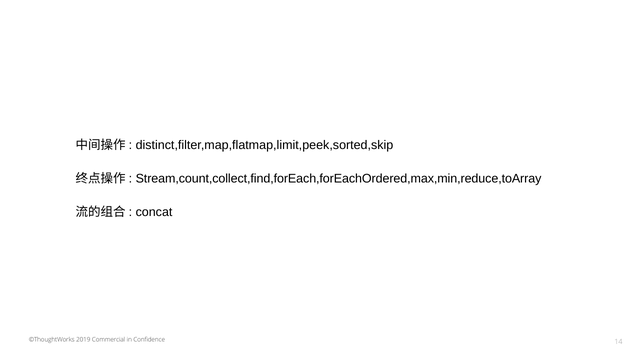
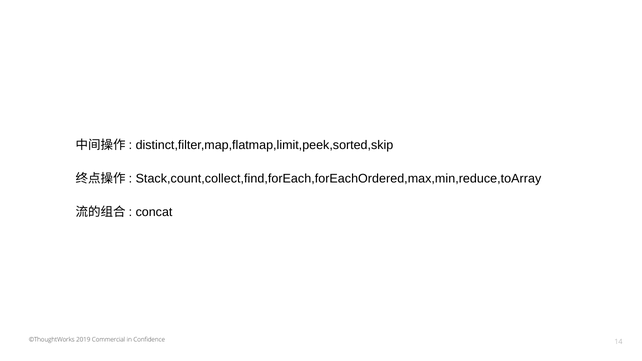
Stream,count,collect,find,forEach,forEachOrdered,max,min,reduce,toArray: Stream,count,collect,find,forEach,forEachOrdered,max,min,reduce,toArray -> Stack,count,collect,find,forEach,forEachOrdered,max,min,reduce,toArray
